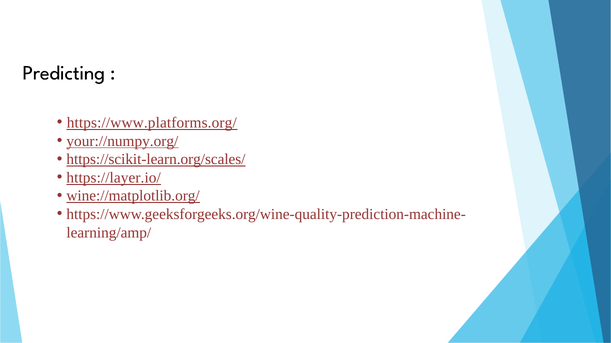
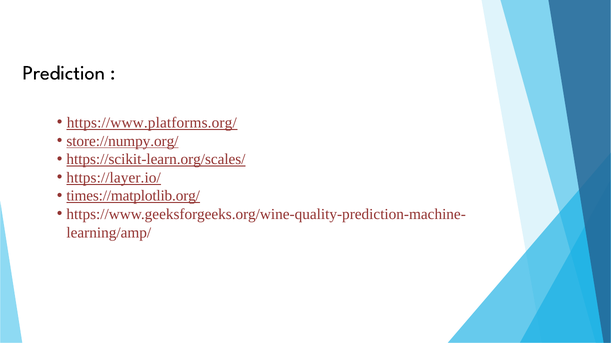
Predicting: Predicting -> Prediction
your://numpy.org/: your://numpy.org/ -> store://numpy.org/
wine://matplotlib.org/: wine://matplotlib.org/ -> times://matplotlib.org/
